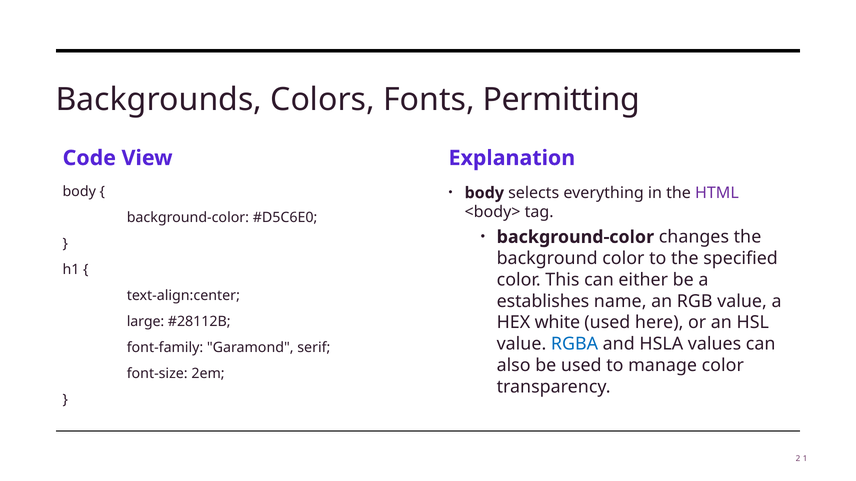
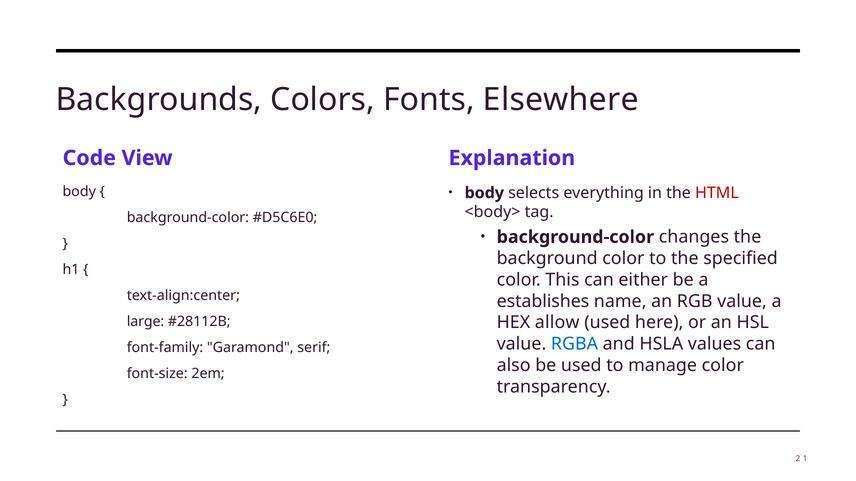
Permitting: Permitting -> Elsewhere
HTML colour: purple -> red
white: white -> allow
